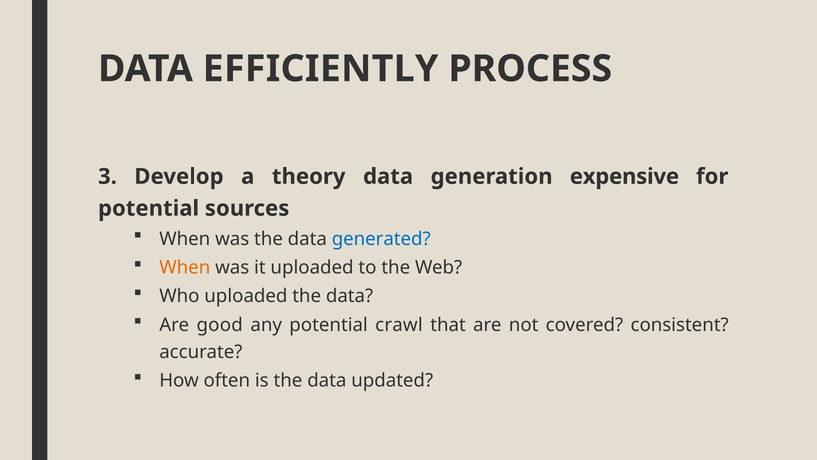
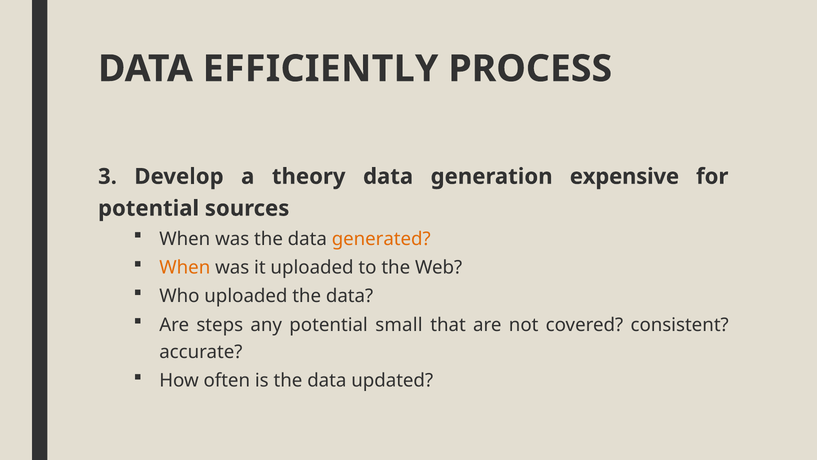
generated colour: blue -> orange
good: good -> steps
crawl: crawl -> small
